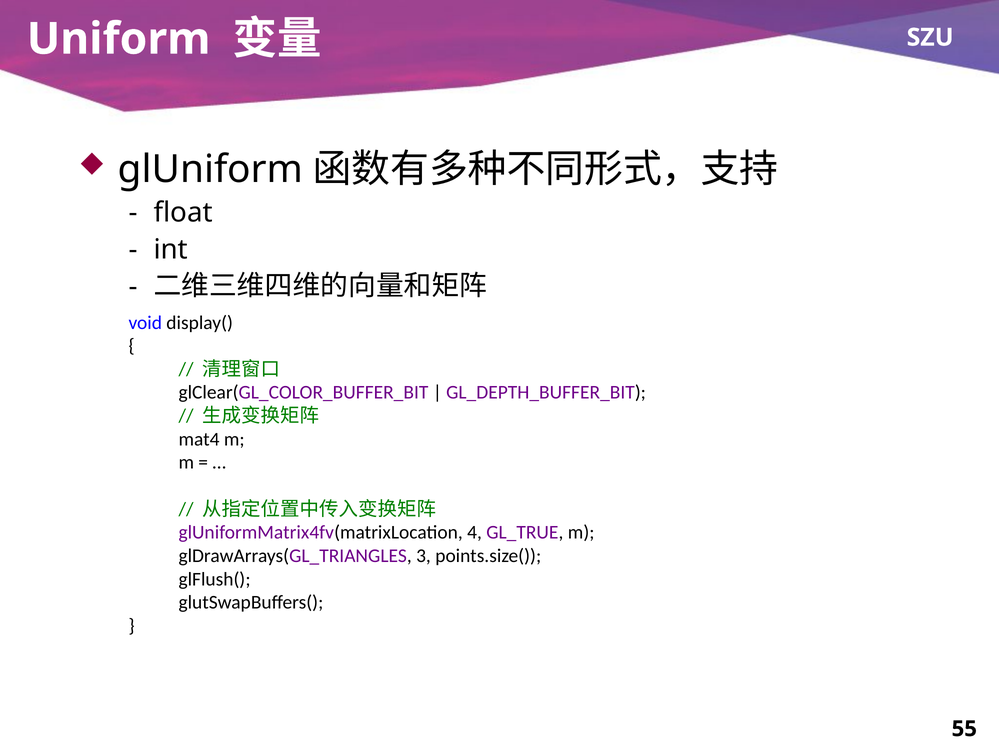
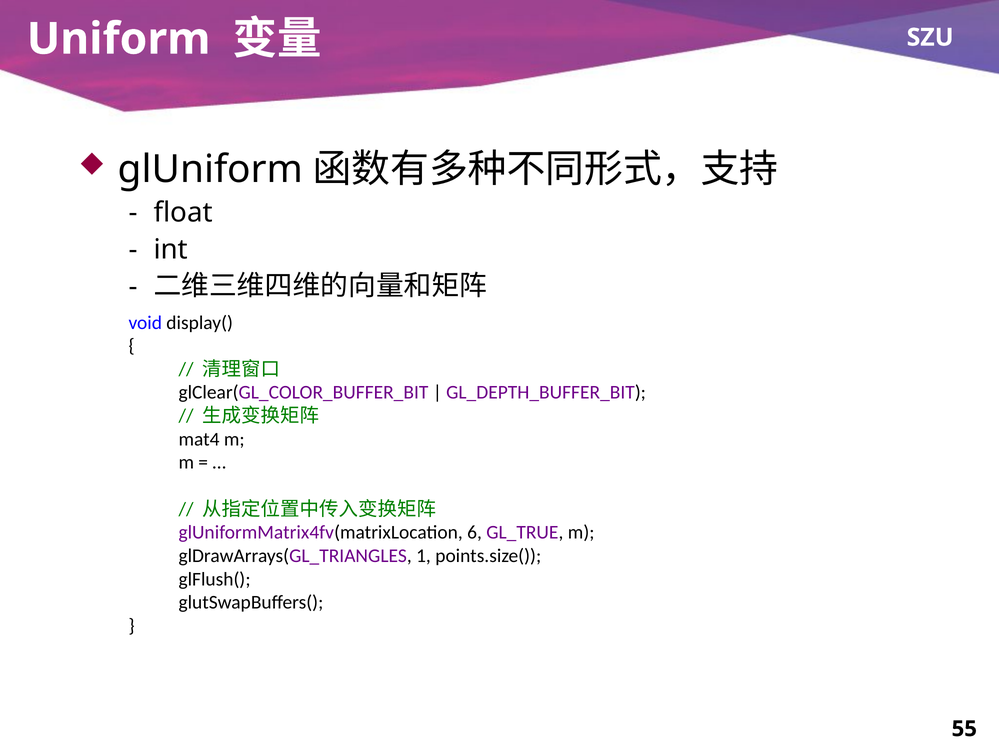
4: 4 -> 6
3: 3 -> 1
